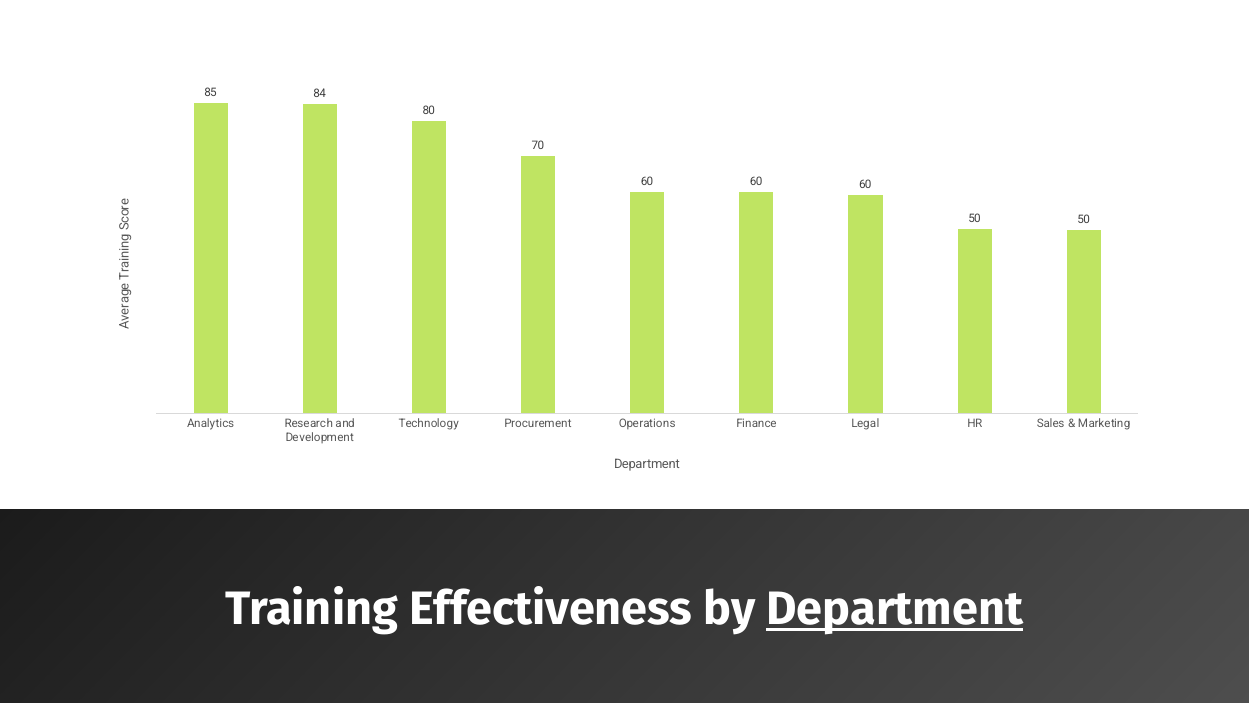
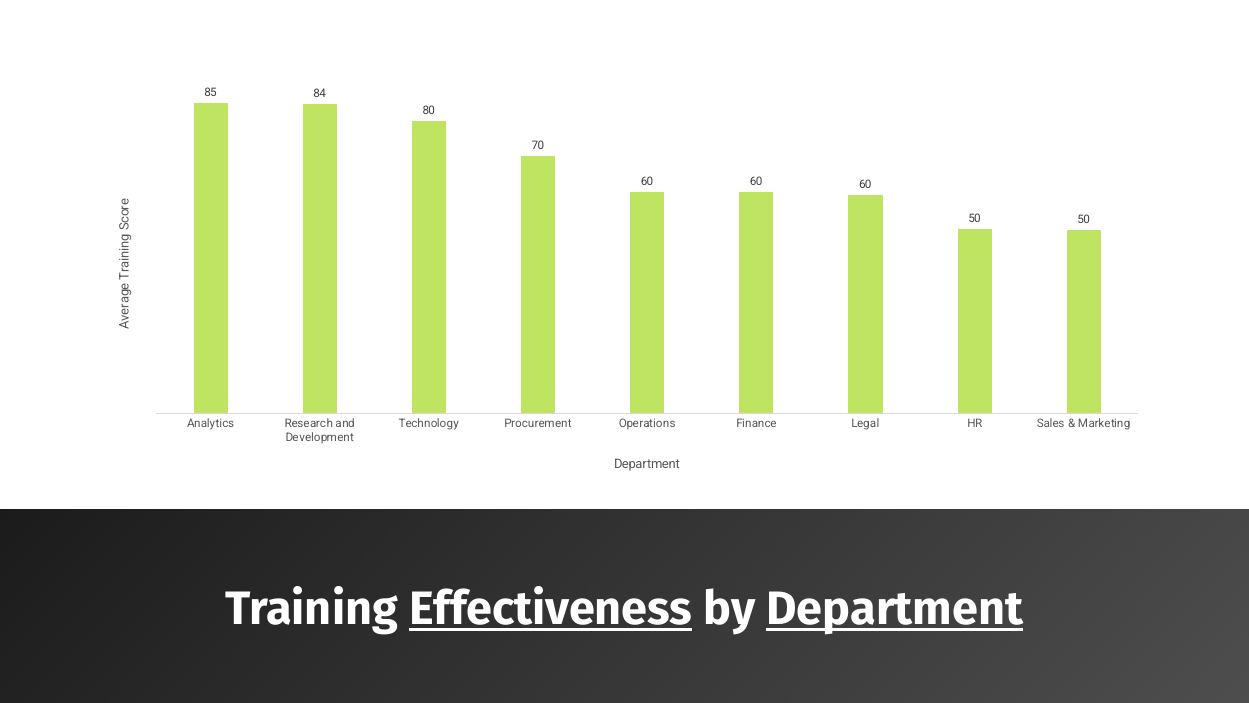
Effectiveness underline: none -> present
